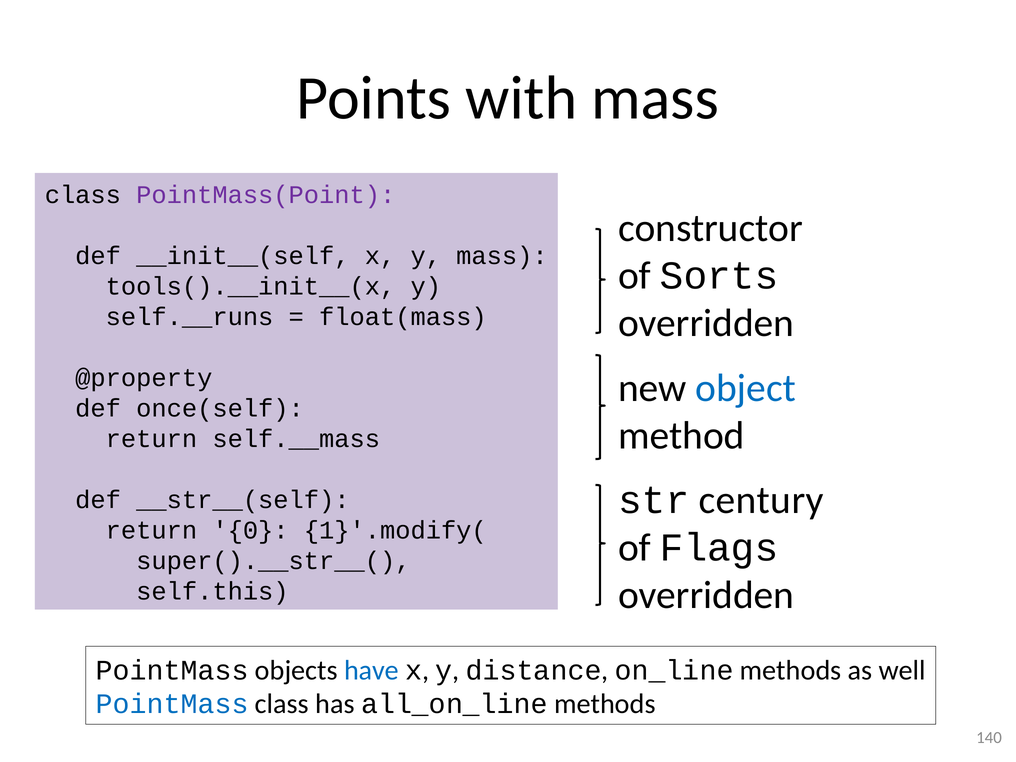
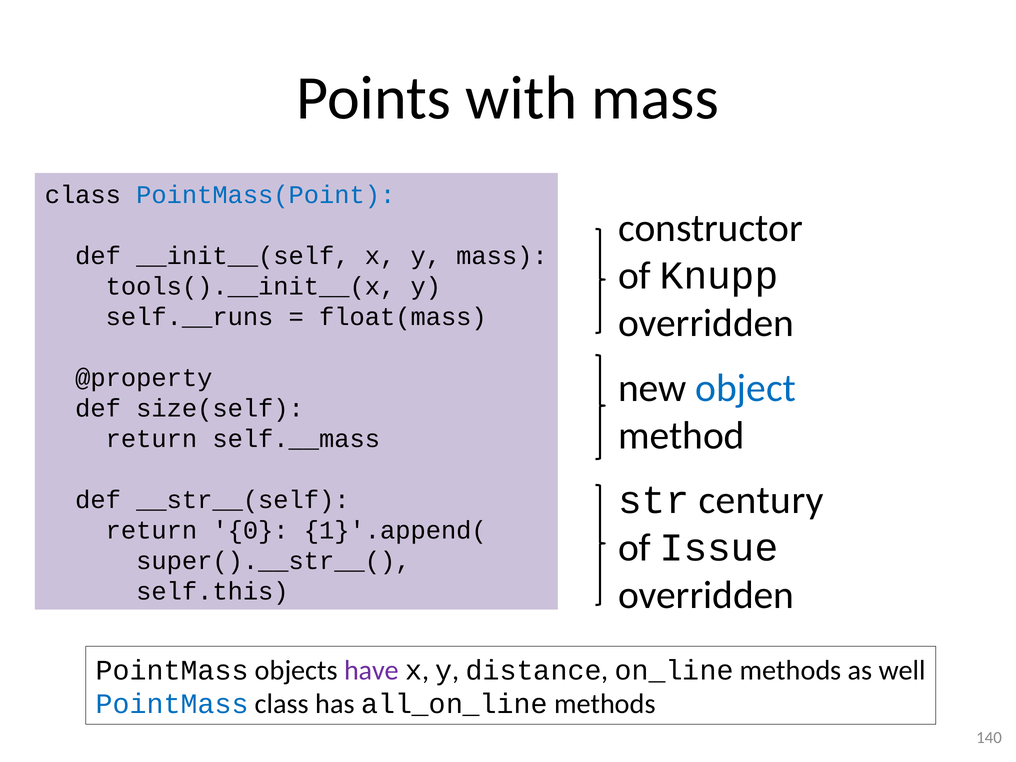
PointMass(Point colour: purple -> blue
Sorts: Sorts -> Knupp
once(self: once(self -> size(self
1}'.modify(: 1}'.modify( -> 1}'.append(
Flags: Flags -> Issue
have colour: blue -> purple
